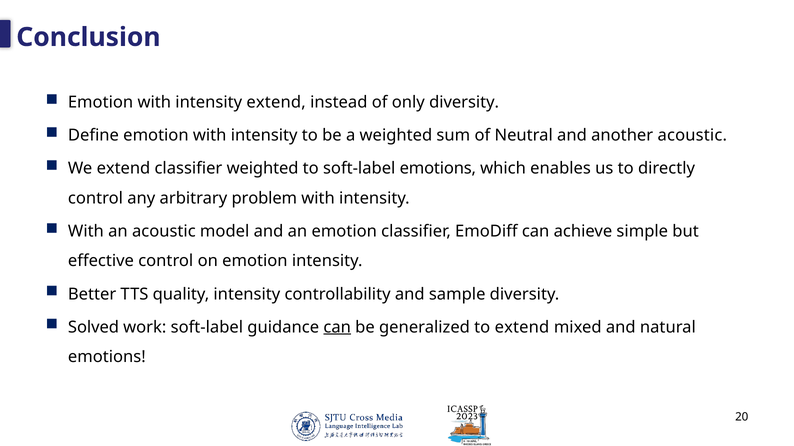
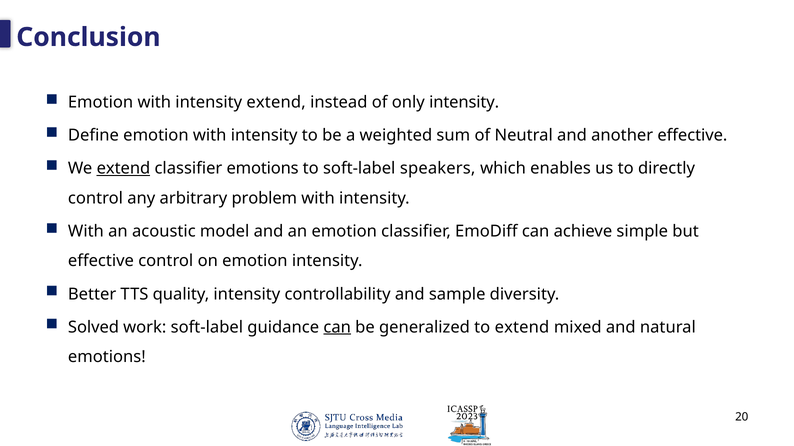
only diversity: diversity -> intensity
another acoustic: acoustic -> effective
extend at (123, 169) underline: none -> present
classifier weighted: weighted -> emotions
soft-label emotions: emotions -> speakers
